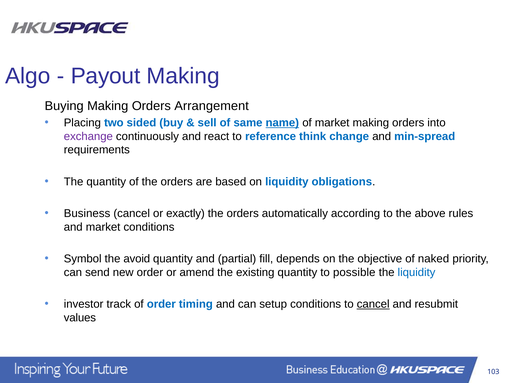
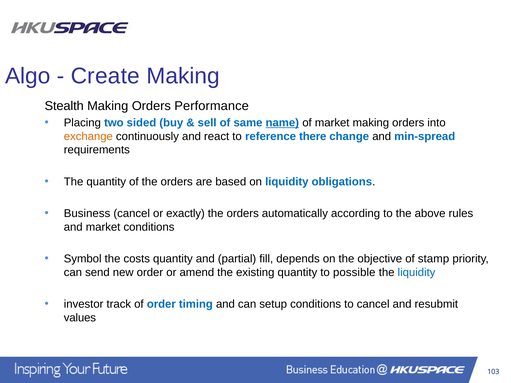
Payout: Payout -> Create
Buying: Buying -> Stealth
Arrangement: Arrangement -> Performance
exchange colour: purple -> orange
think: think -> there
avoid: avoid -> costs
naked: naked -> stamp
cancel at (373, 304) underline: present -> none
